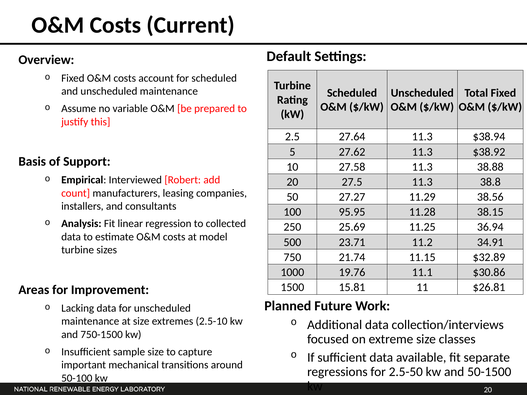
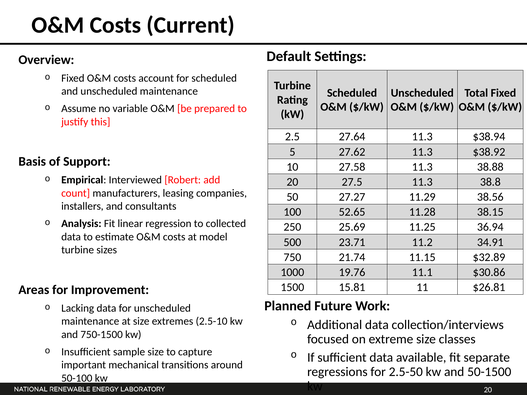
95.95: 95.95 -> 52.65
